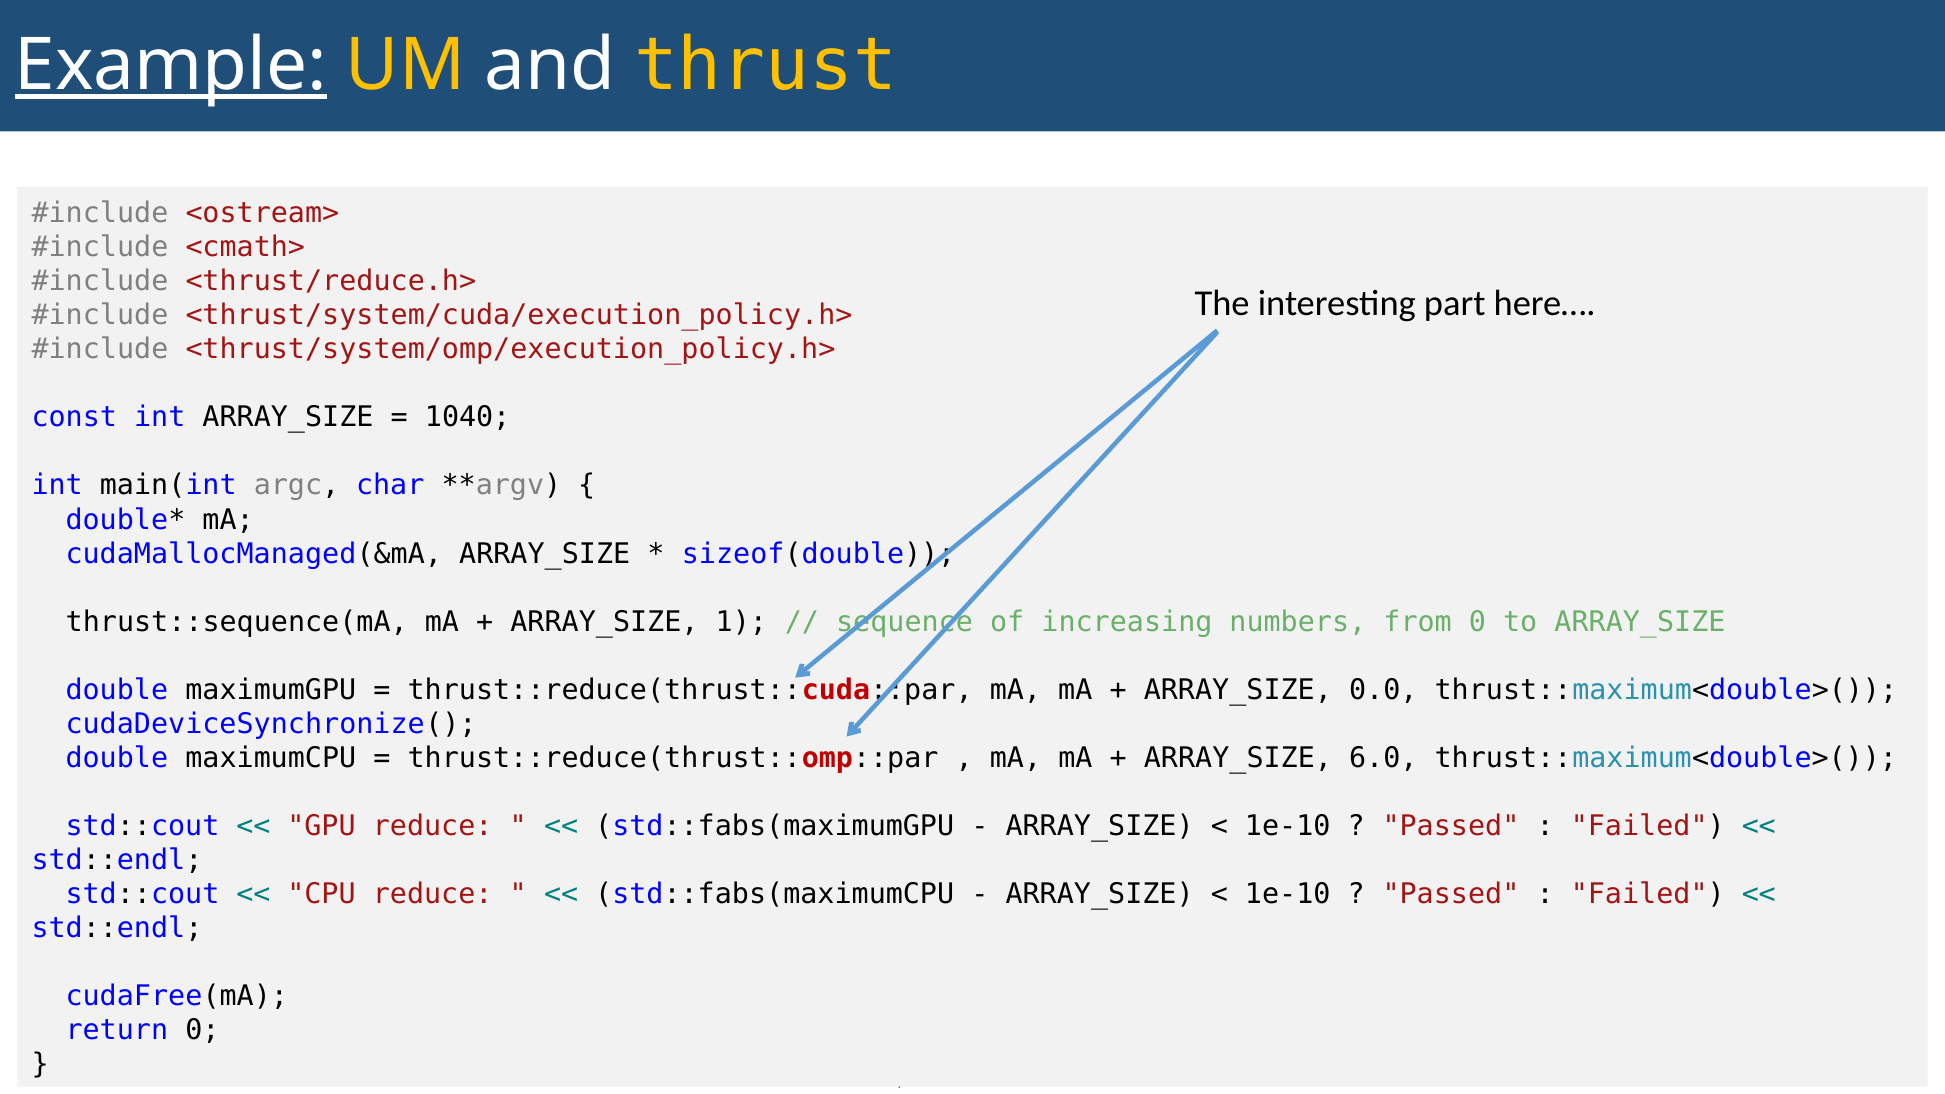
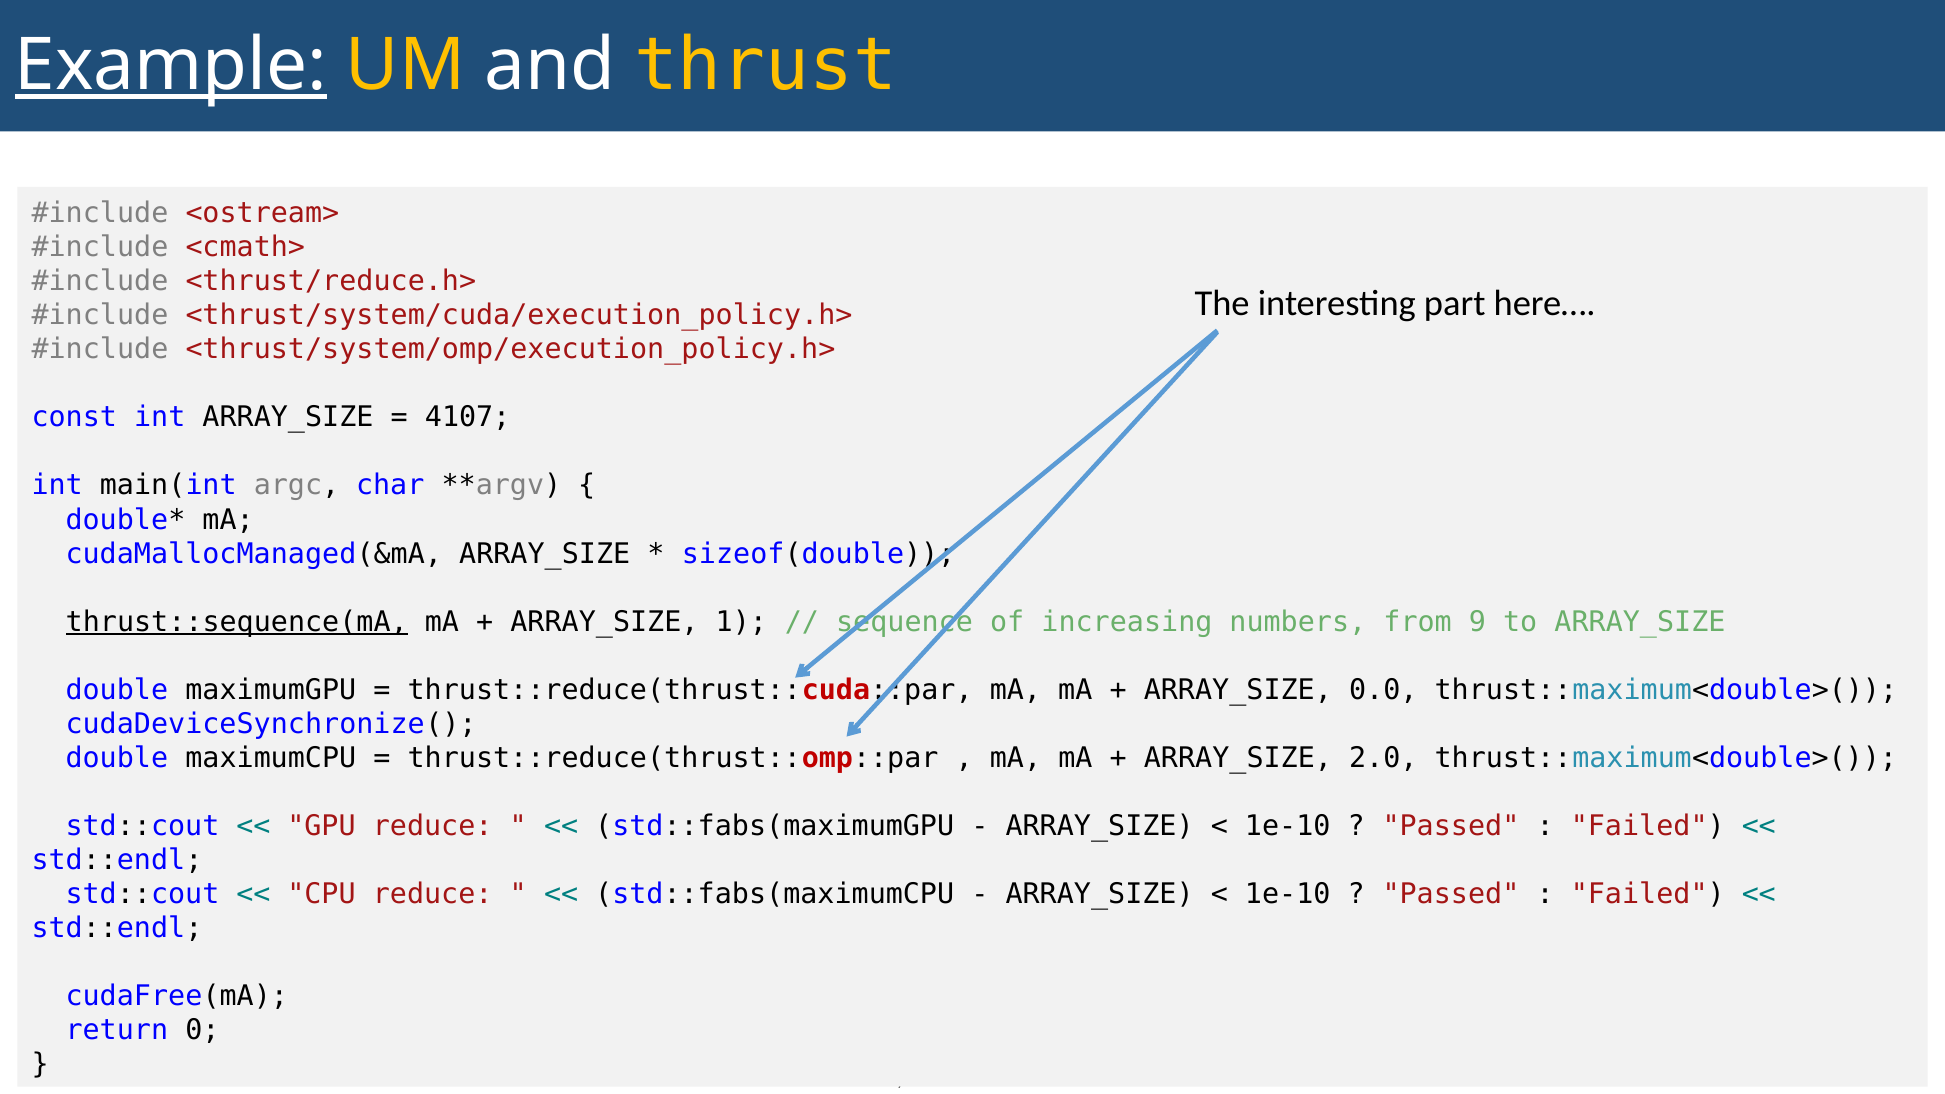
1040: 1040 -> 4107
thrust::sequence(mA underline: none -> present
from 0: 0 -> 9
6.0: 6.0 -> 2.0
